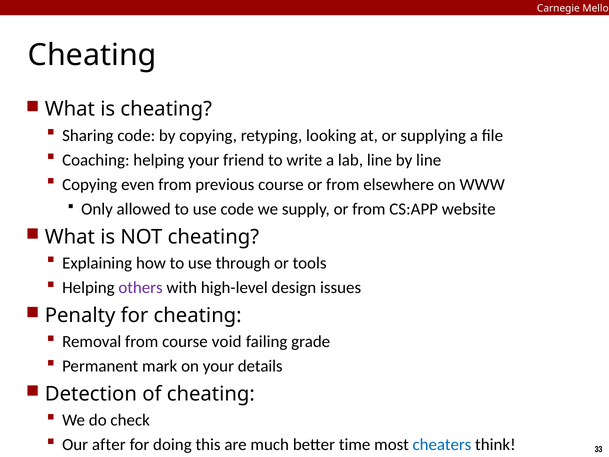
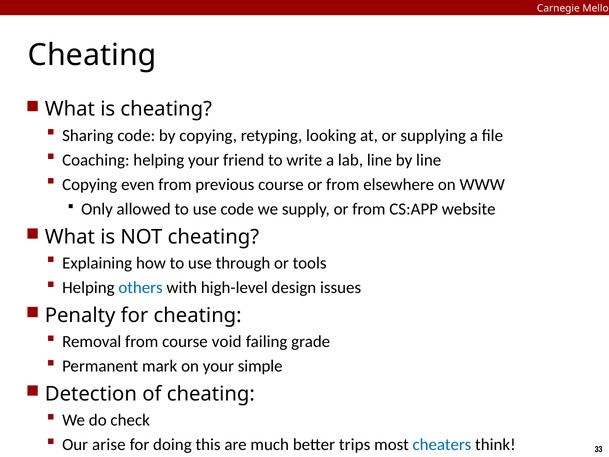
others colour: purple -> blue
details: details -> simple
after: after -> arise
time: time -> trips
